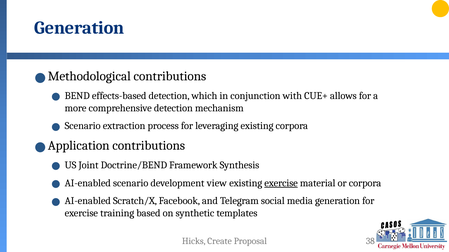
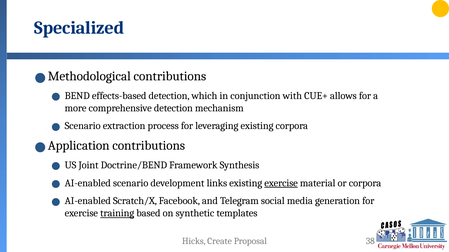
Generation at (79, 28): Generation -> Specialized
view: view -> links
training underline: none -> present
